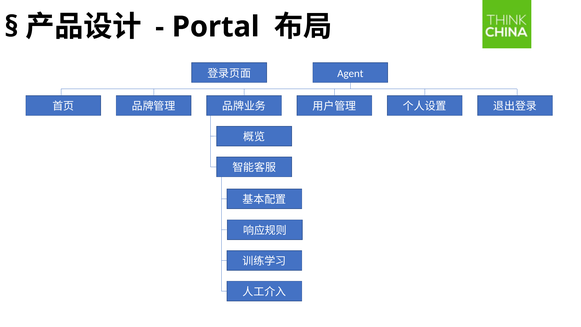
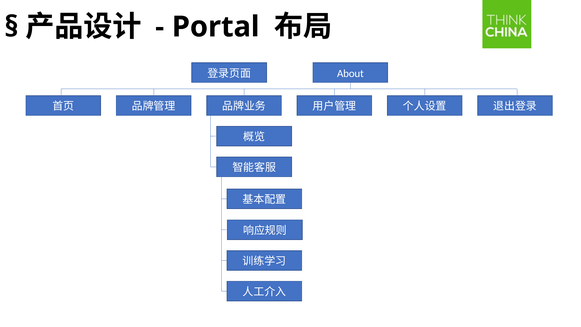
Agent: Agent -> About
